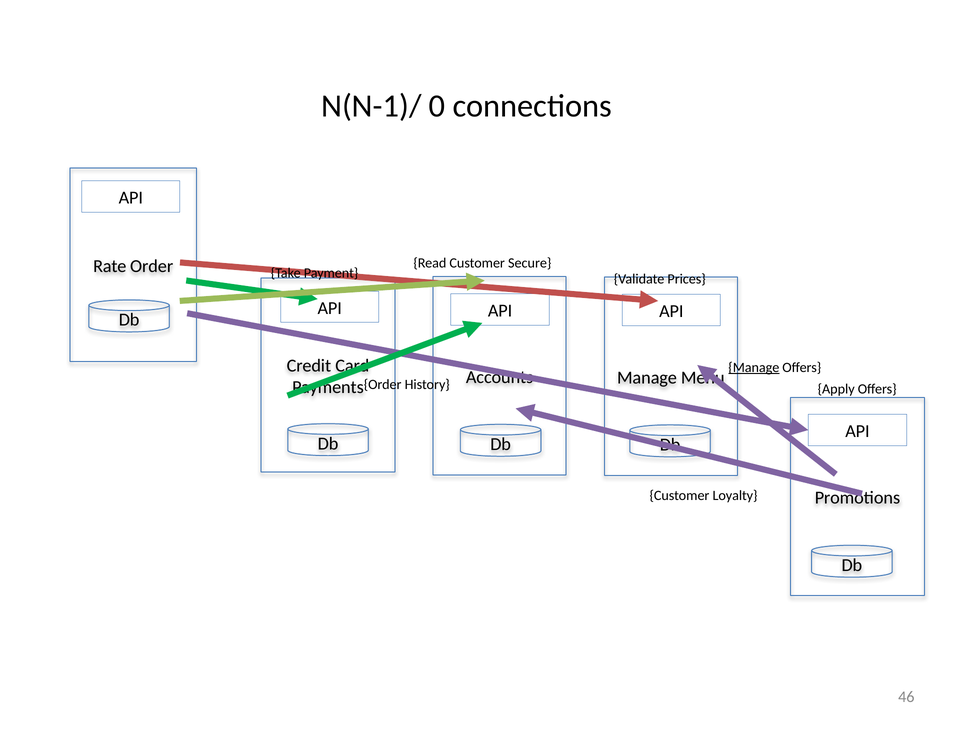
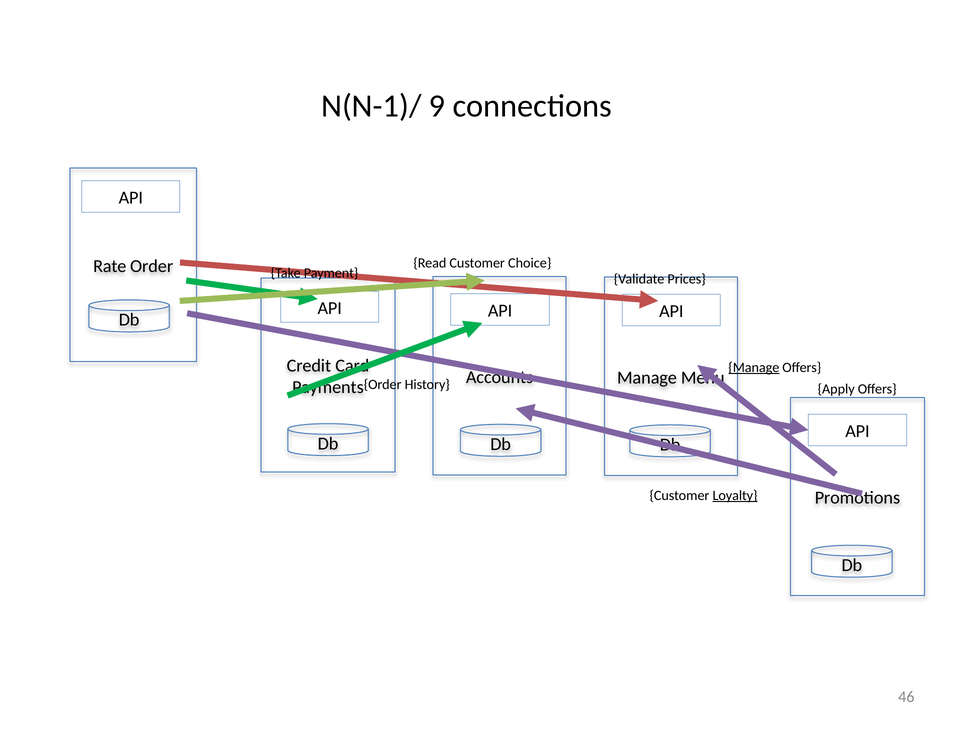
0: 0 -> 9
Secure: Secure -> Choice
Loyalty underline: none -> present
